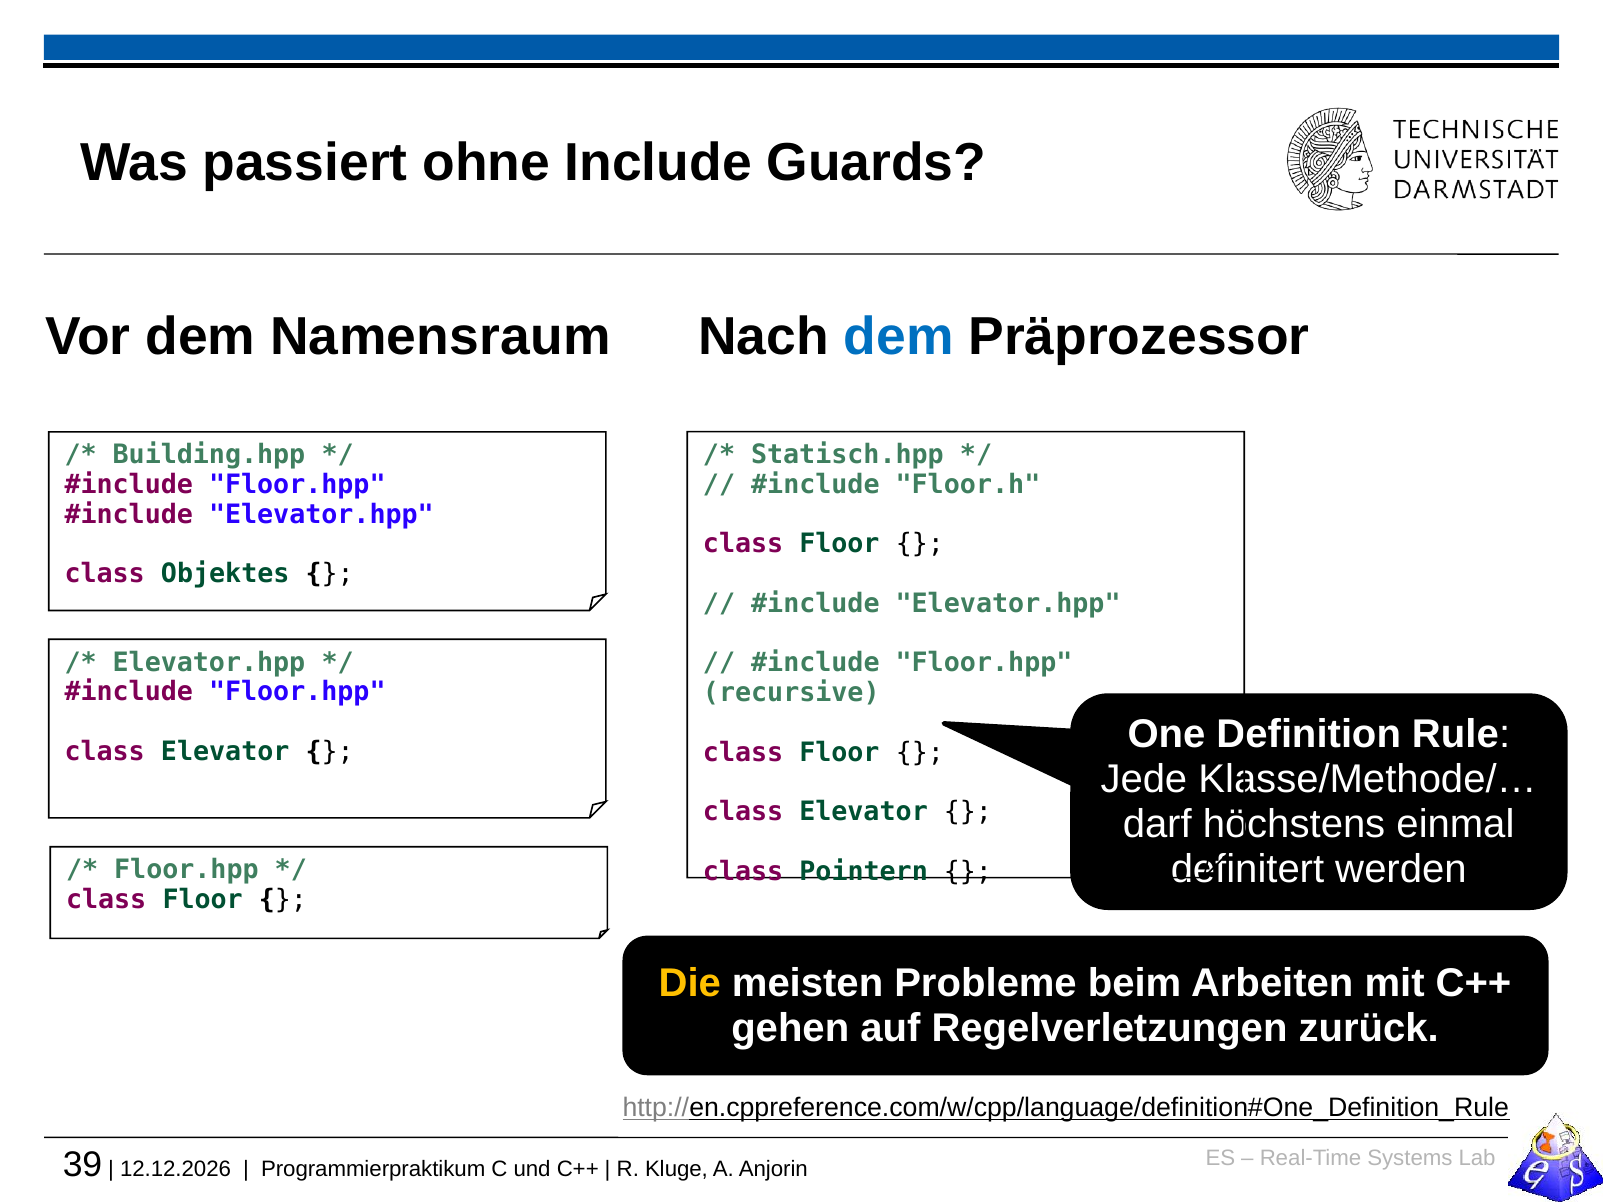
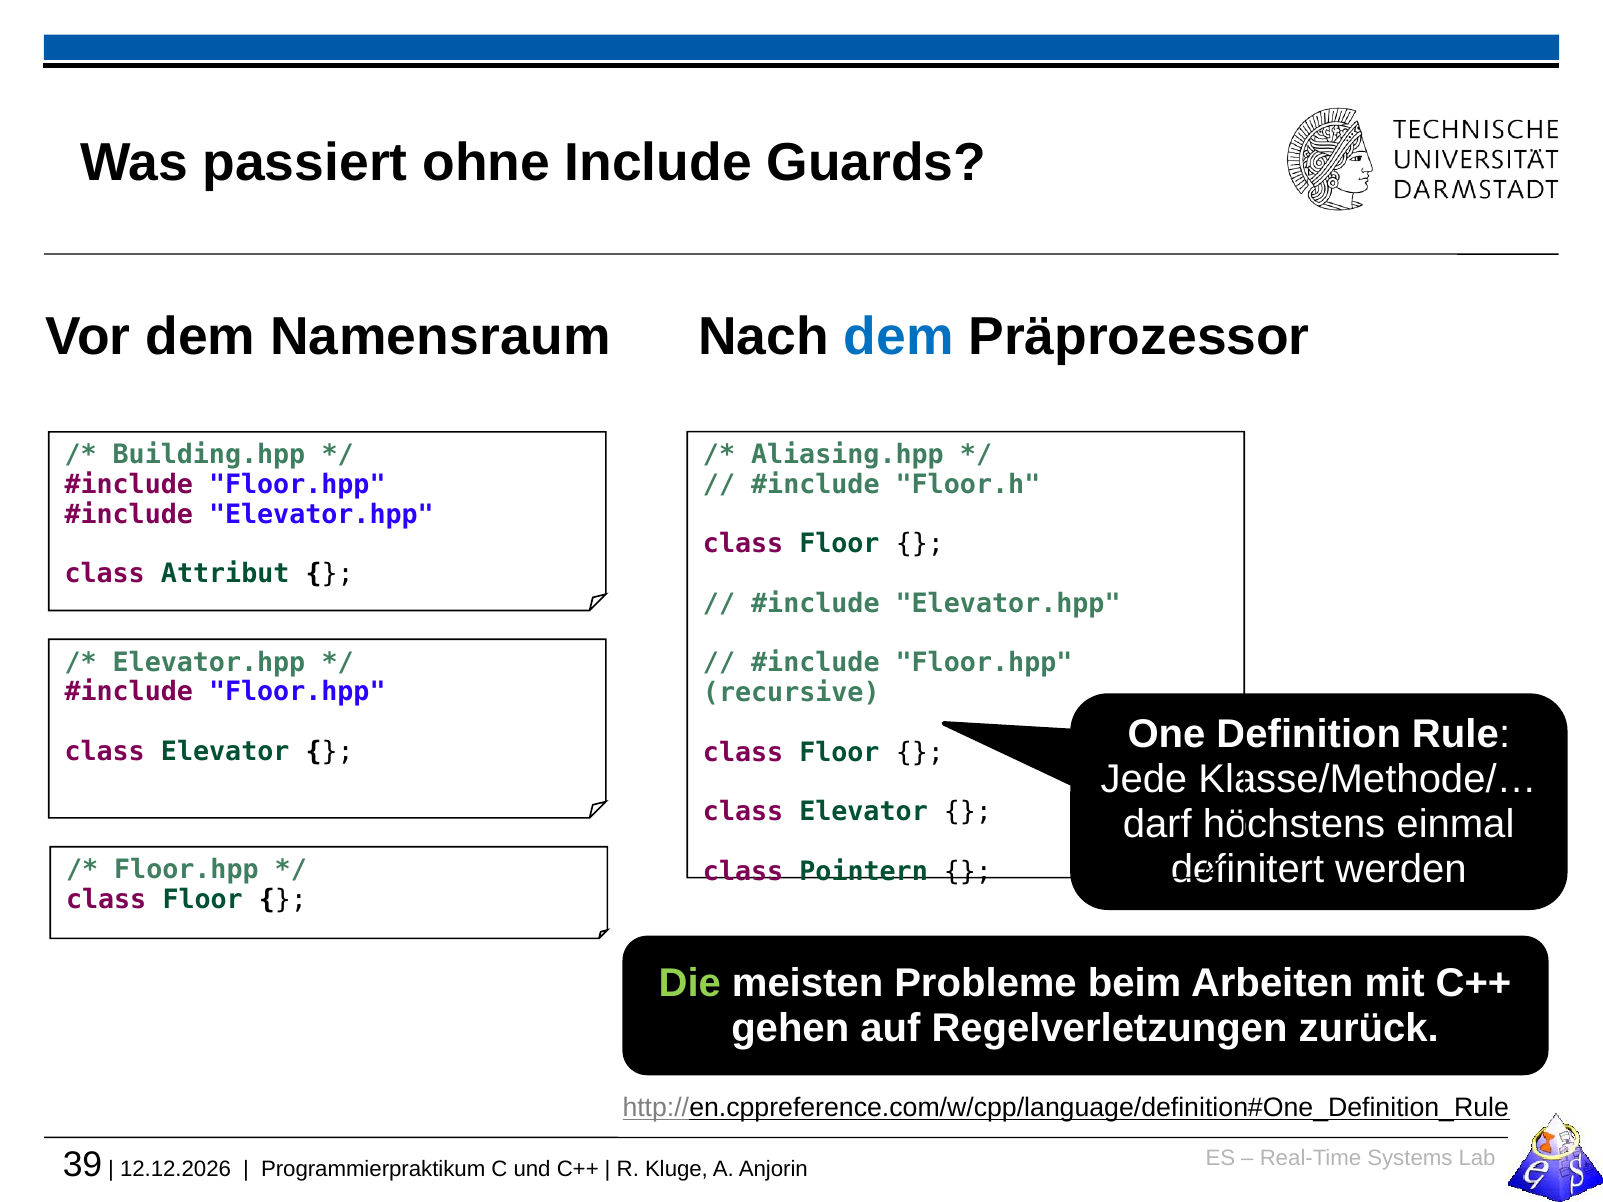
Statisch.hpp: Statisch.hpp -> Aliasing.hpp
Objektes: Objektes -> Attribut
Die colour: yellow -> light green
